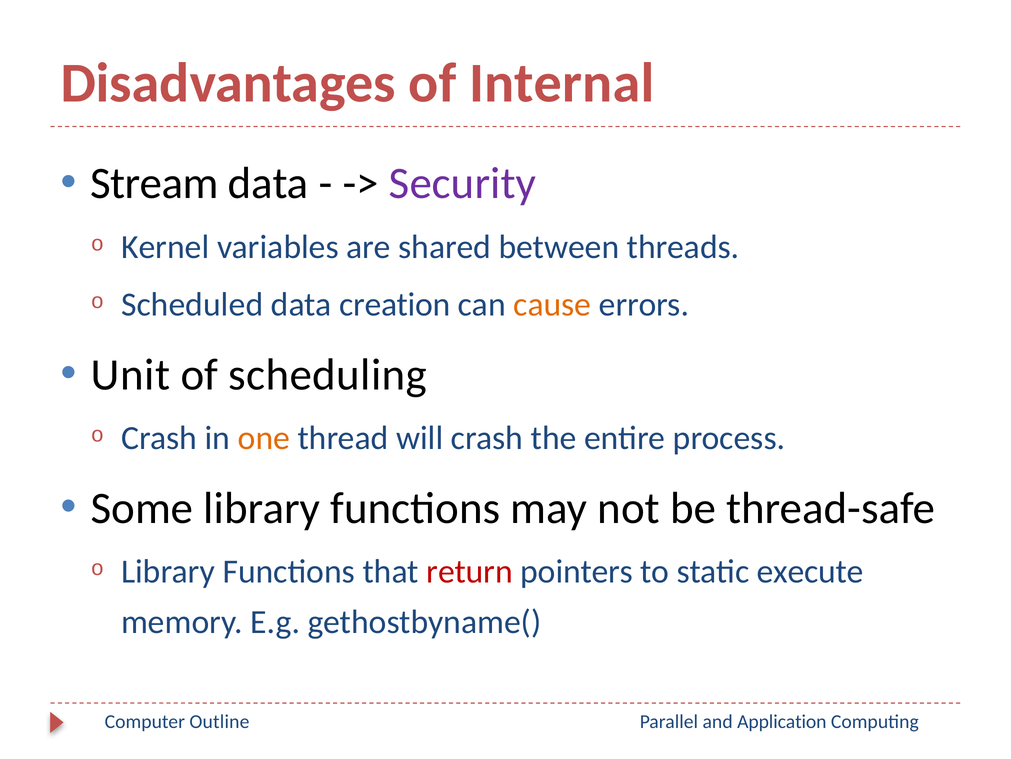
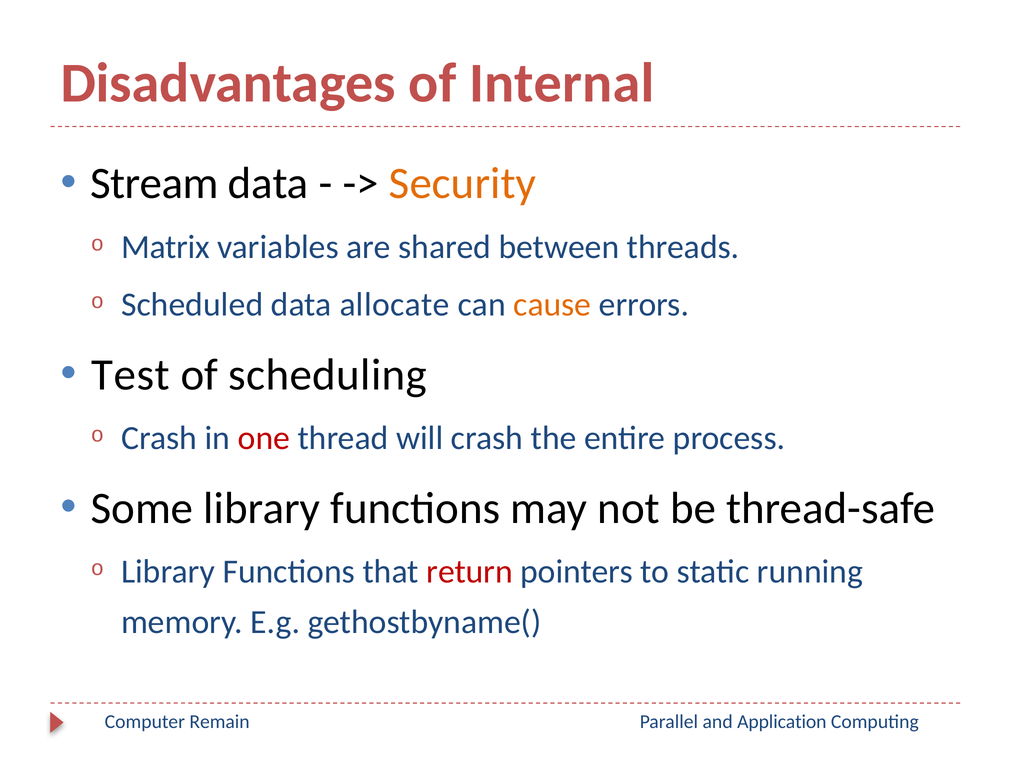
Security colour: purple -> orange
Kernel: Kernel -> Matrix
creation: creation -> allocate
Unit: Unit -> Test
one colour: orange -> red
execute: execute -> running
Outline: Outline -> Remain
